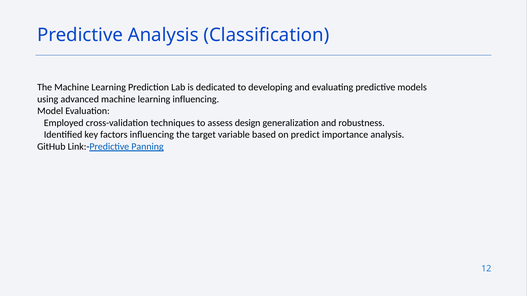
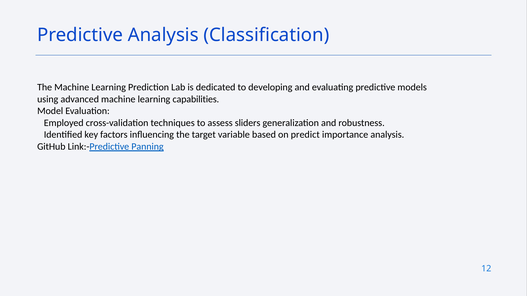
learning influencing: influencing -> capabilities
design: design -> sliders
